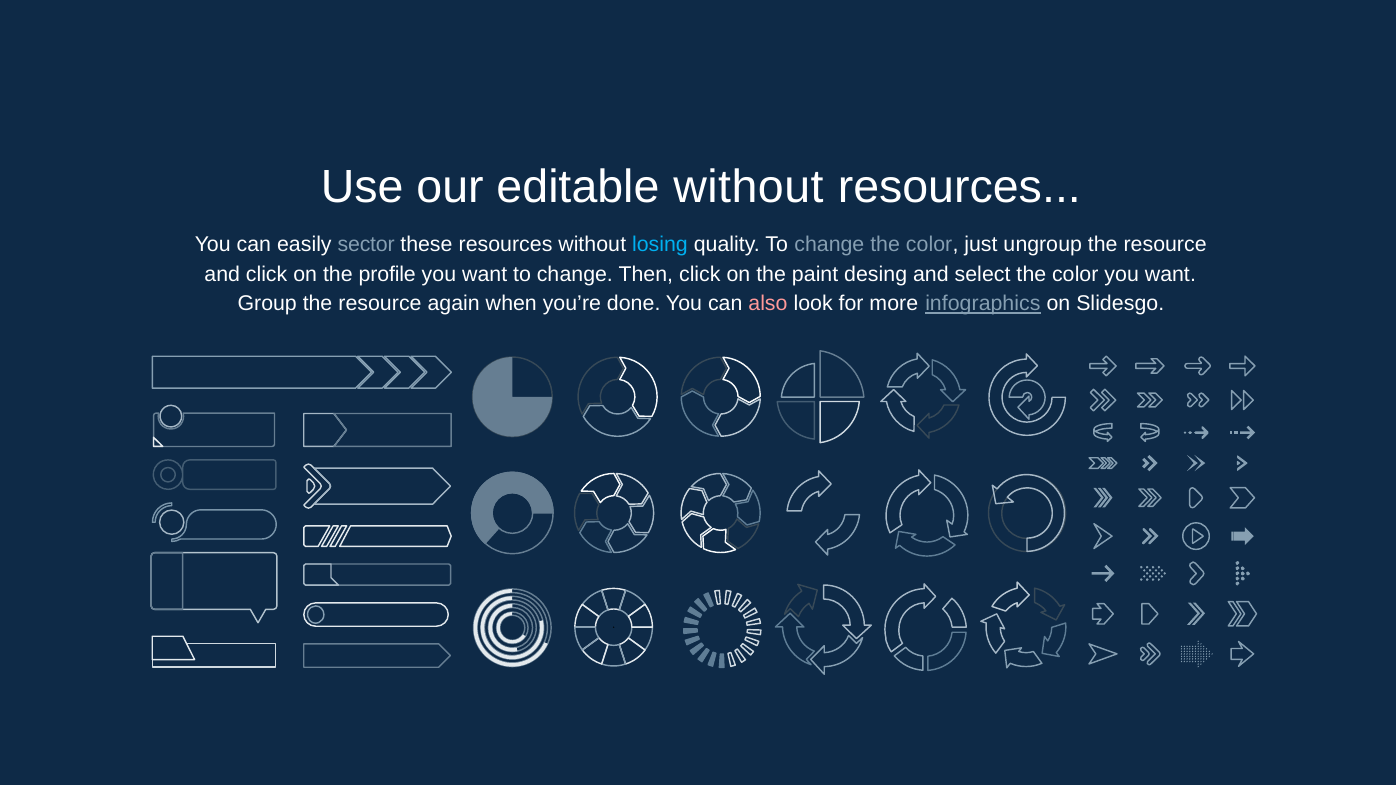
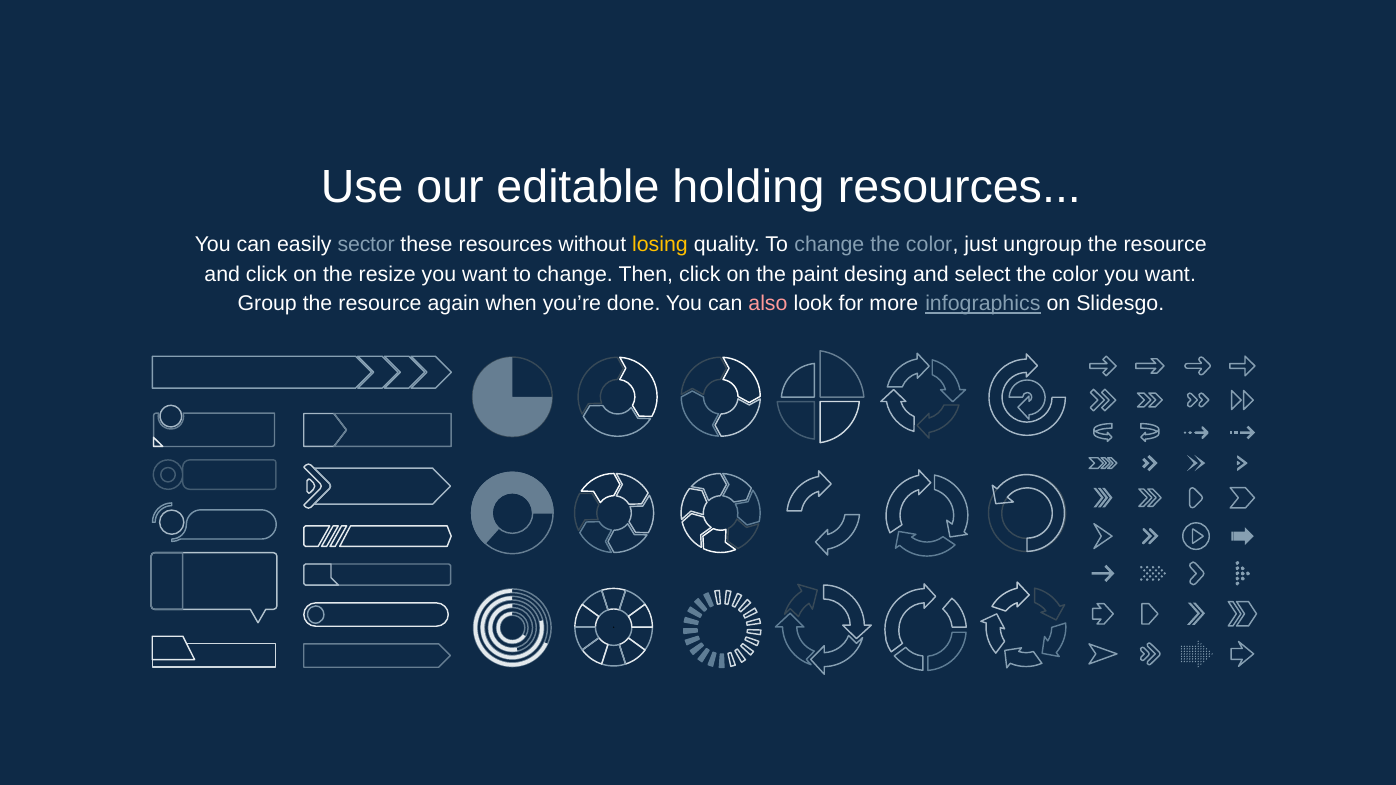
editable without: without -> holding
losing colour: light blue -> yellow
profile: profile -> resize
